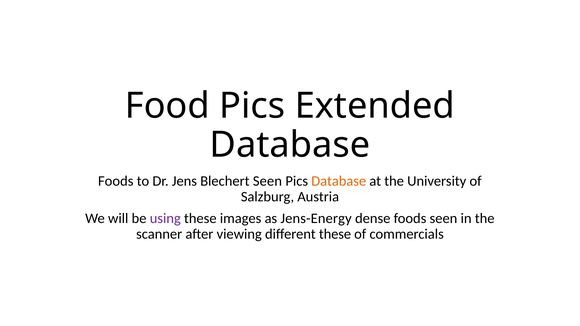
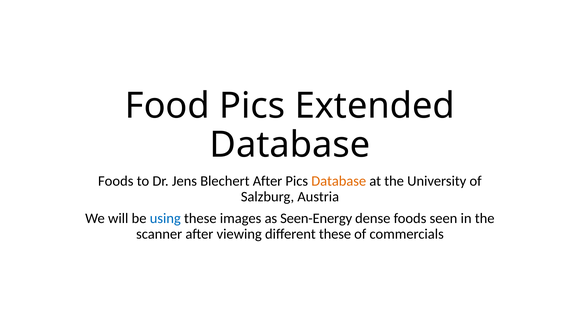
Blechert Seen: Seen -> After
using colour: purple -> blue
Jens-Energy: Jens-Energy -> Seen-Energy
